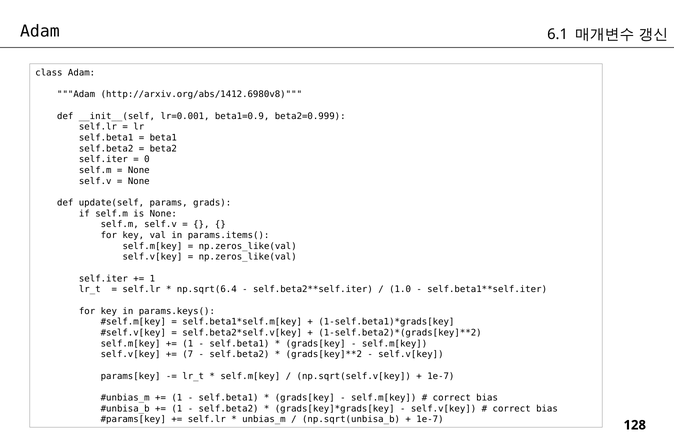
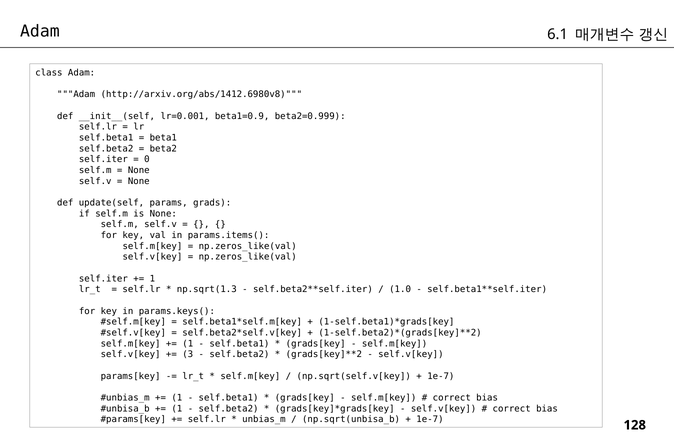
np.sqrt(6.4: np.sqrt(6.4 -> np.sqrt(1.3
7: 7 -> 3
